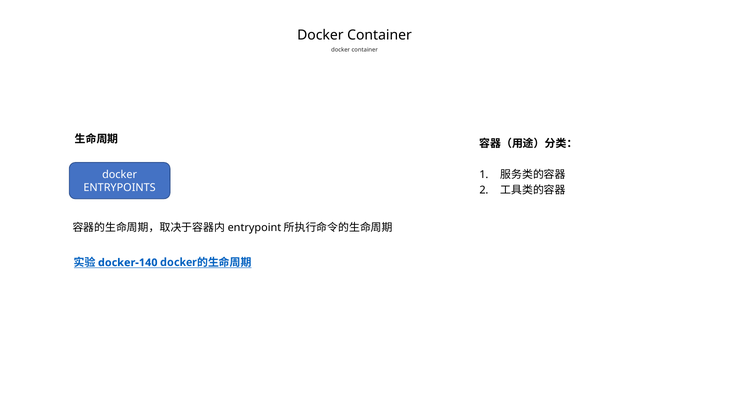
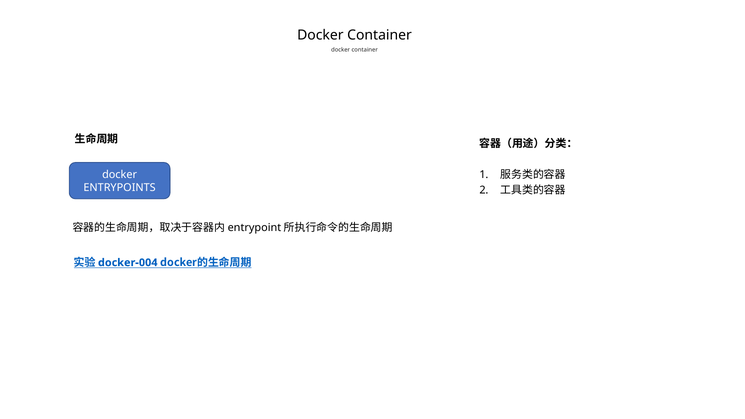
docker-140: docker-140 -> docker-004
